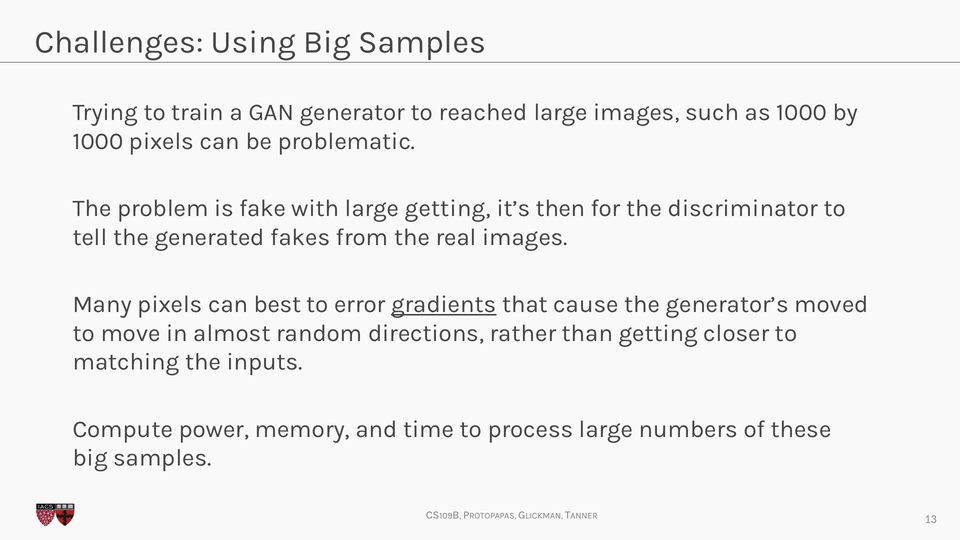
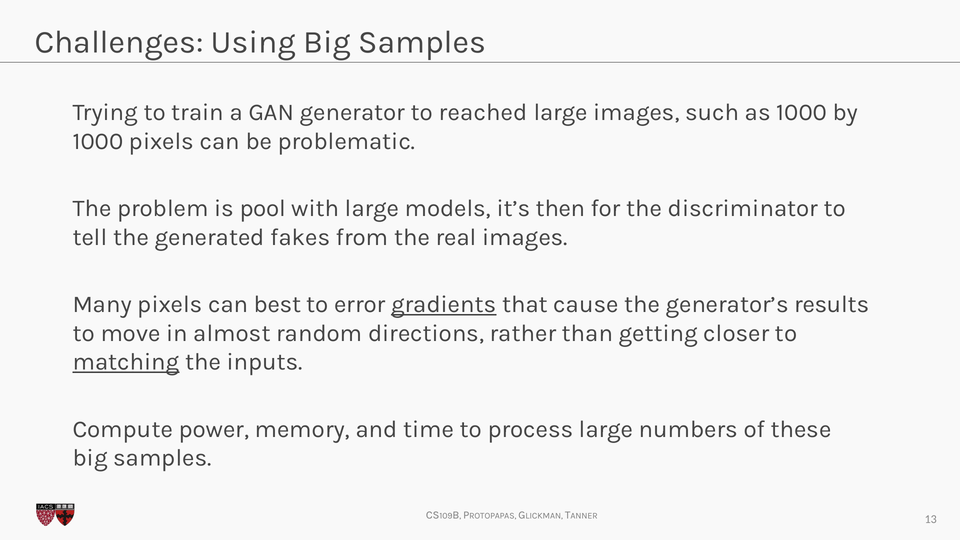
fake: fake -> pool
large getting: getting -> models
moved: moved -> results
matching underline: none -> present
